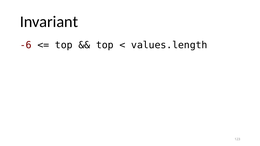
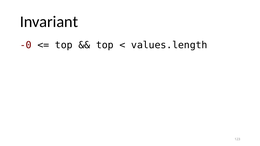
-6: -6 -> -0
